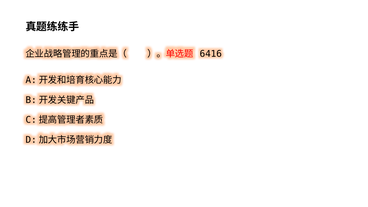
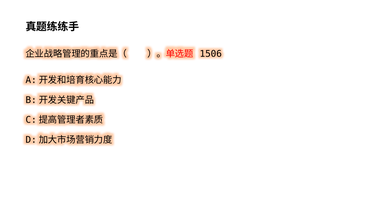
6416: 6416 -> 1506
